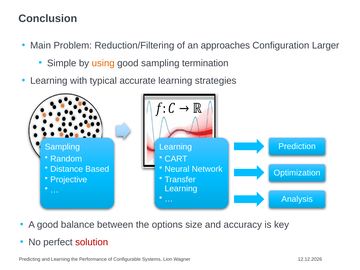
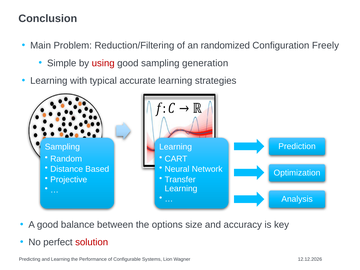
approaches: approaches -> randomized
Larger: Larger -> Freely
using colour: orange -> red
termination: termination -> generation
